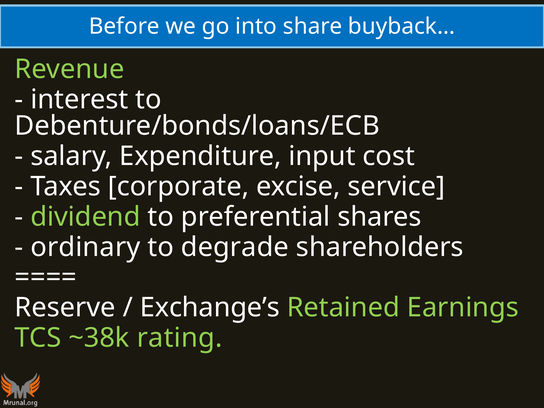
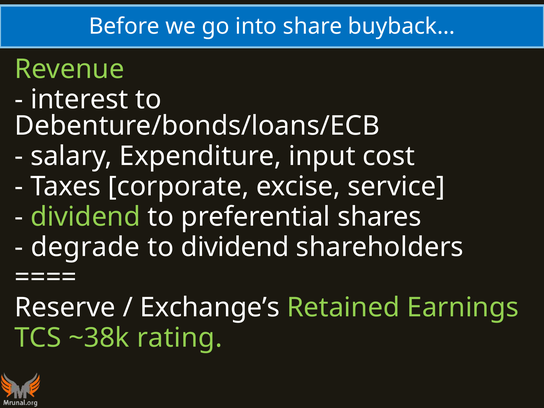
ordinary: ordinary -> degrade
to degrade: degrade -> dividend
